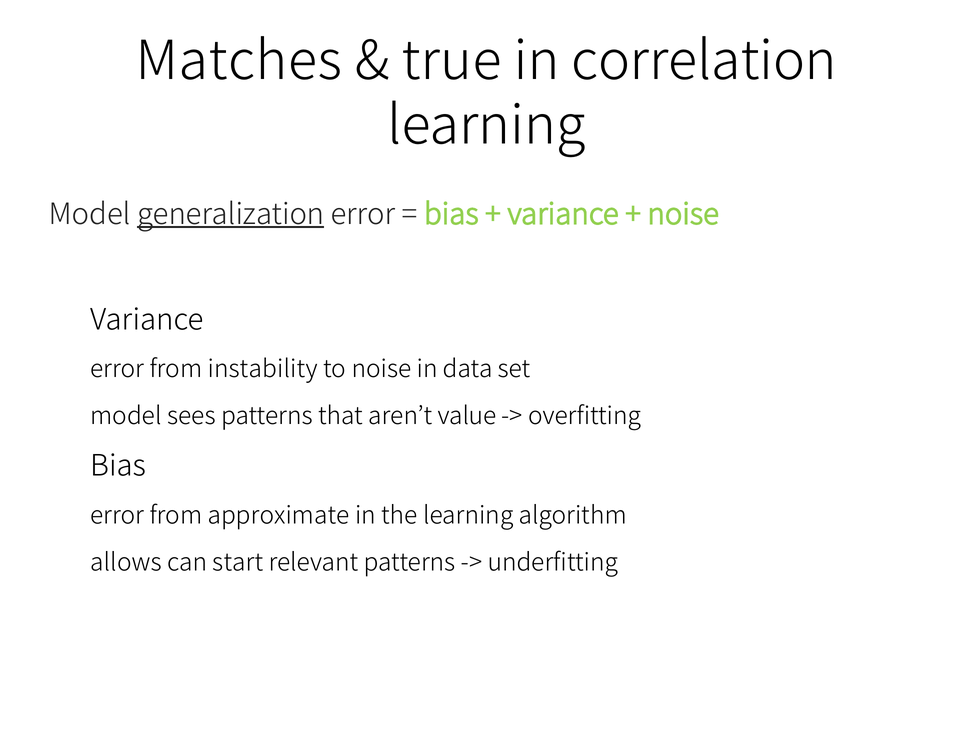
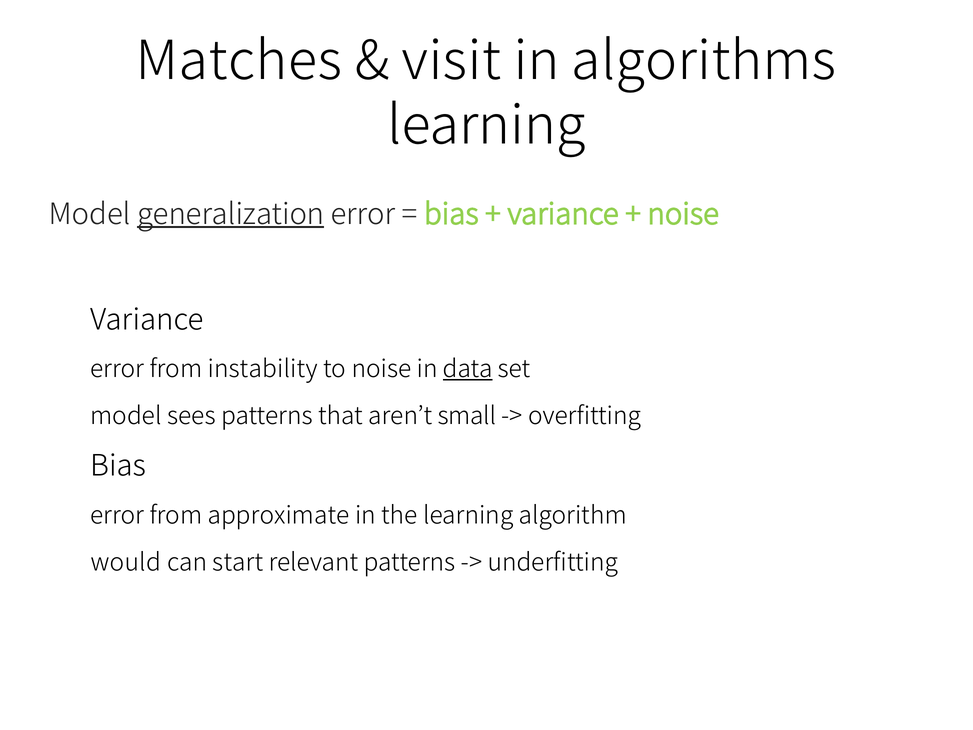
true: true -> visit
correlation: correlation -> algorithms
data underline: none -> present
value: value -> small
allows: allows -> would
